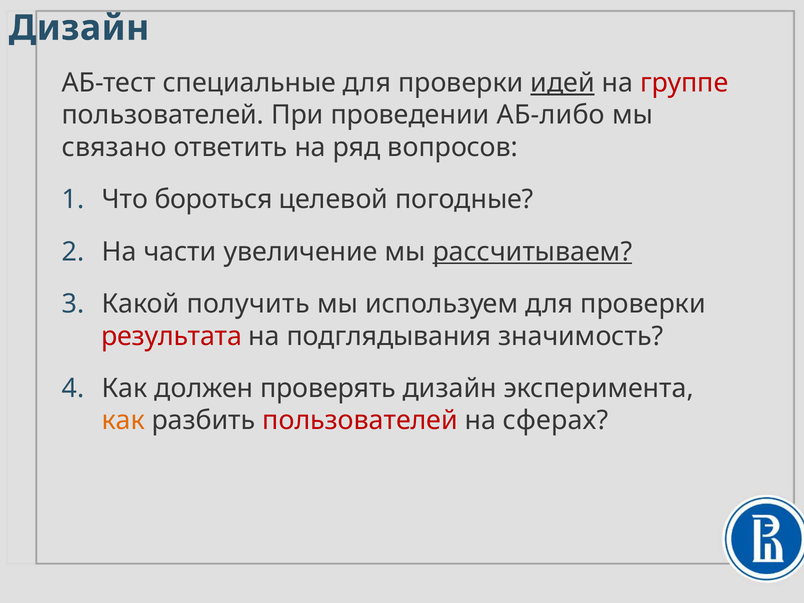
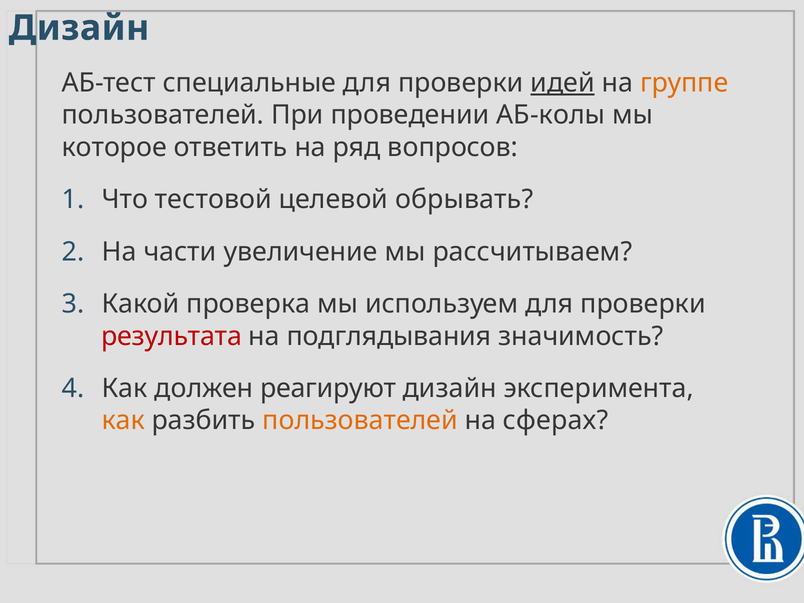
группе colour: red -> orange
АБ-либо: АБ-либо -> АБ-колы
связано: связано -> которое
бороться: бороться -> тестовой
погодные: погодные -> обрывать
рассчитываем underline: present -> none
получить: получить -> проверка
проверять: проверять -> реагируют
пользователей at (360, 421) colour: red -> orange
